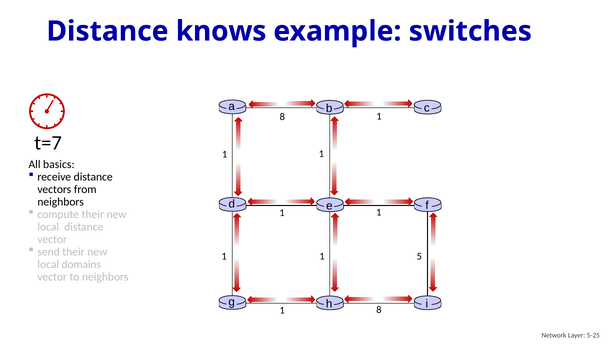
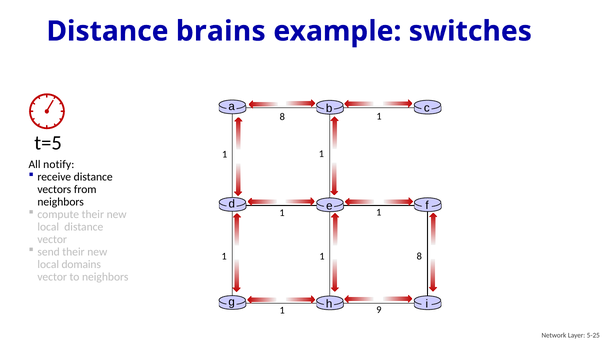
knows: knows -> brains
t=7: t=7 -> t=5
basics: basics -> notify
1 5: 5 -> 8
1 8: 8 -> 9
